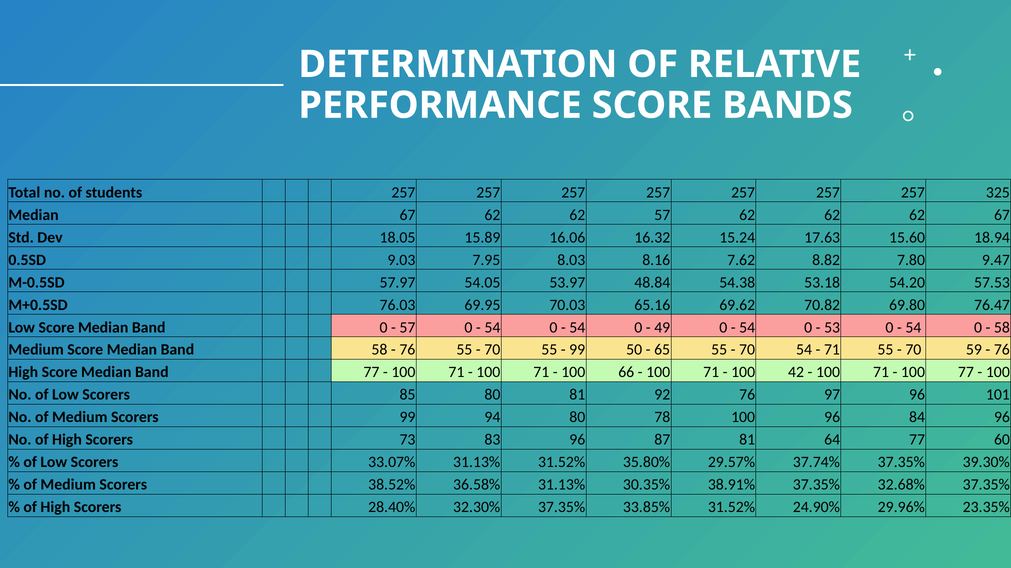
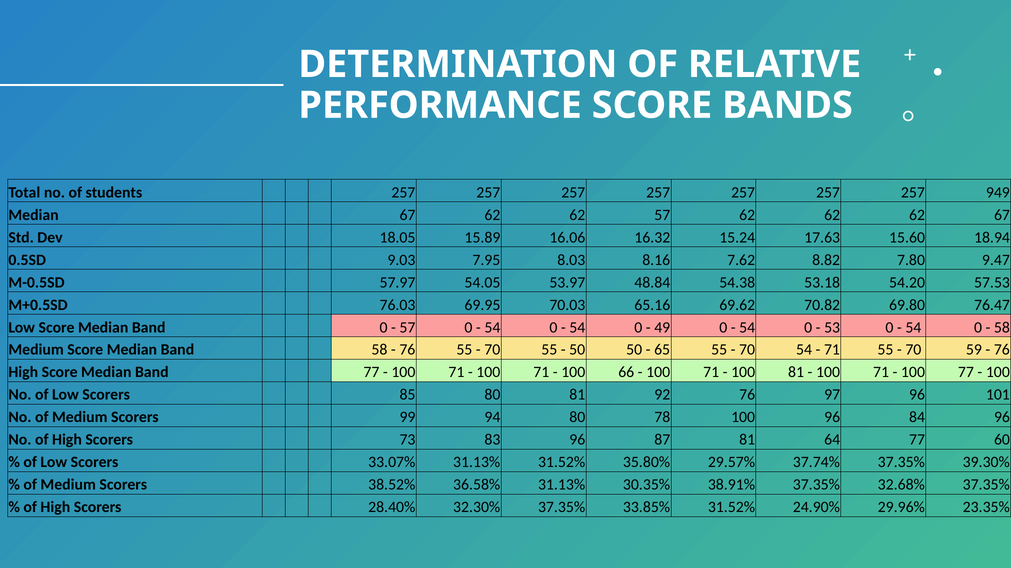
325: 325 -> 949
99 at (577, 350): 99 -> 50
100 42: 42 -> 81
